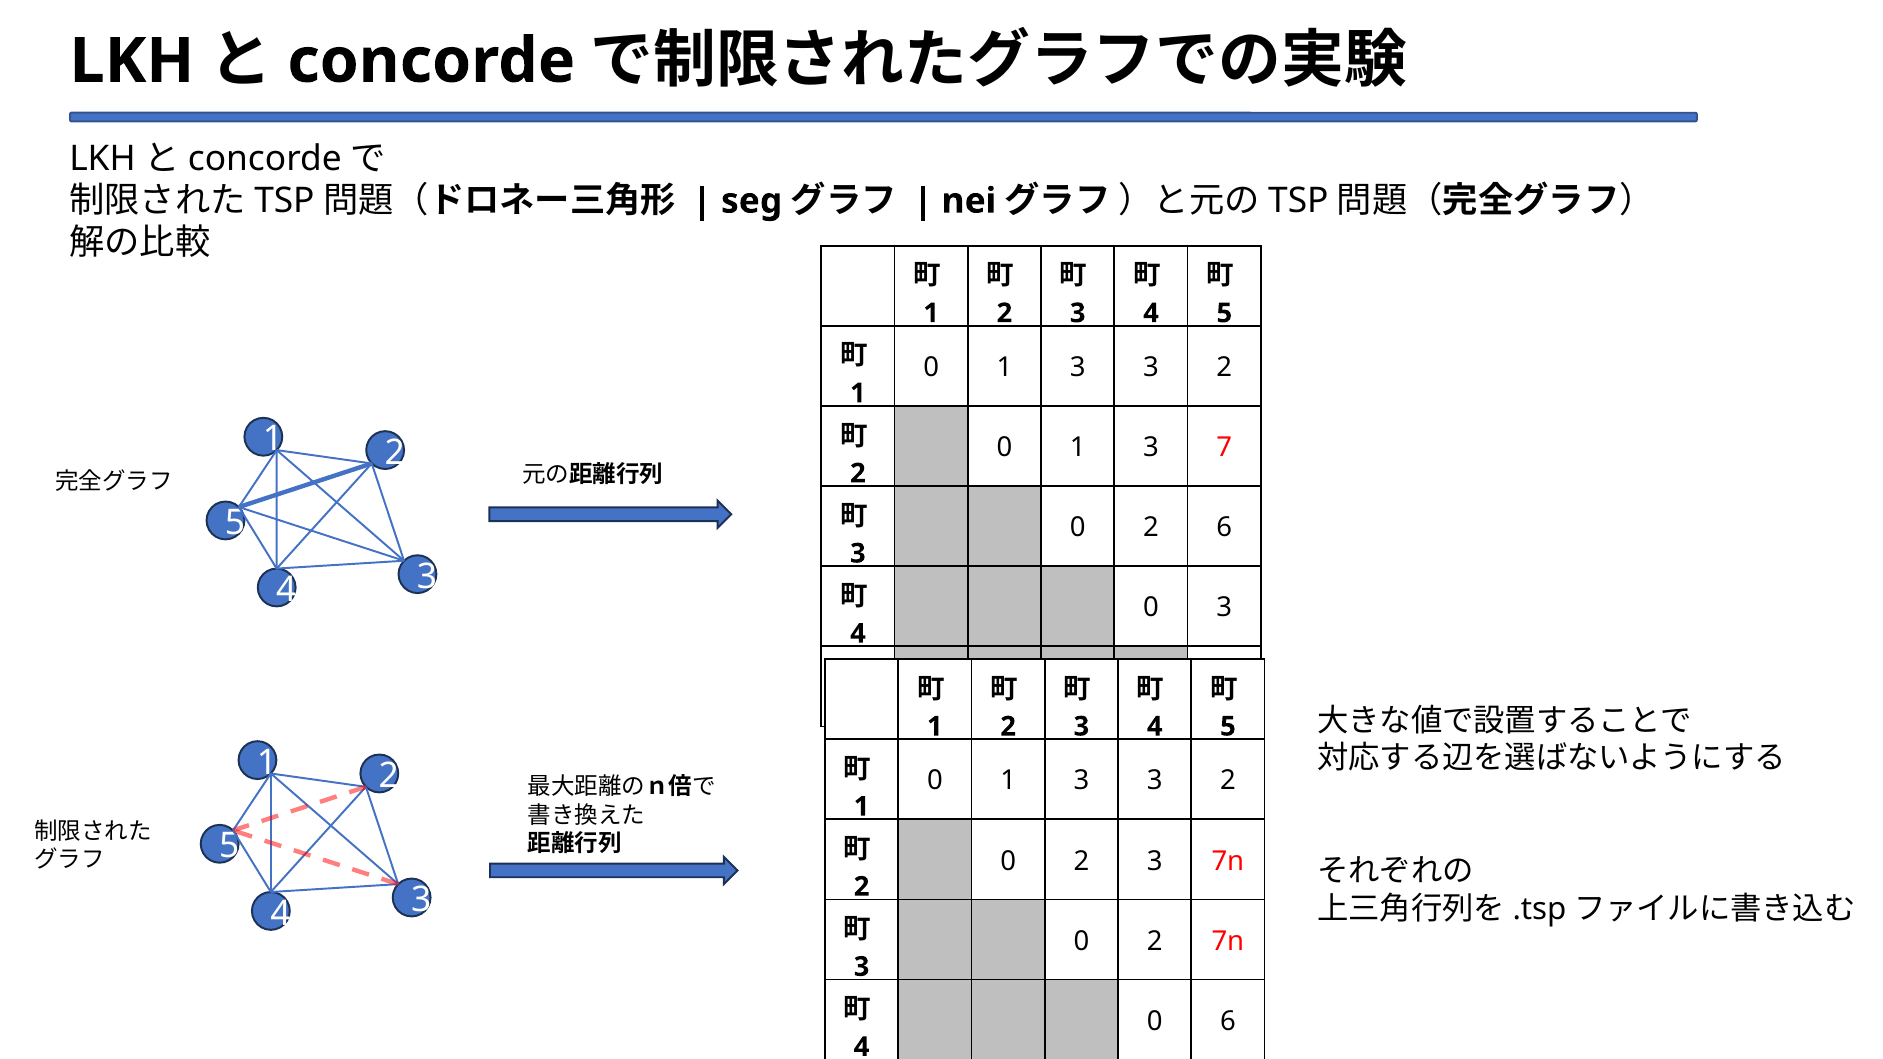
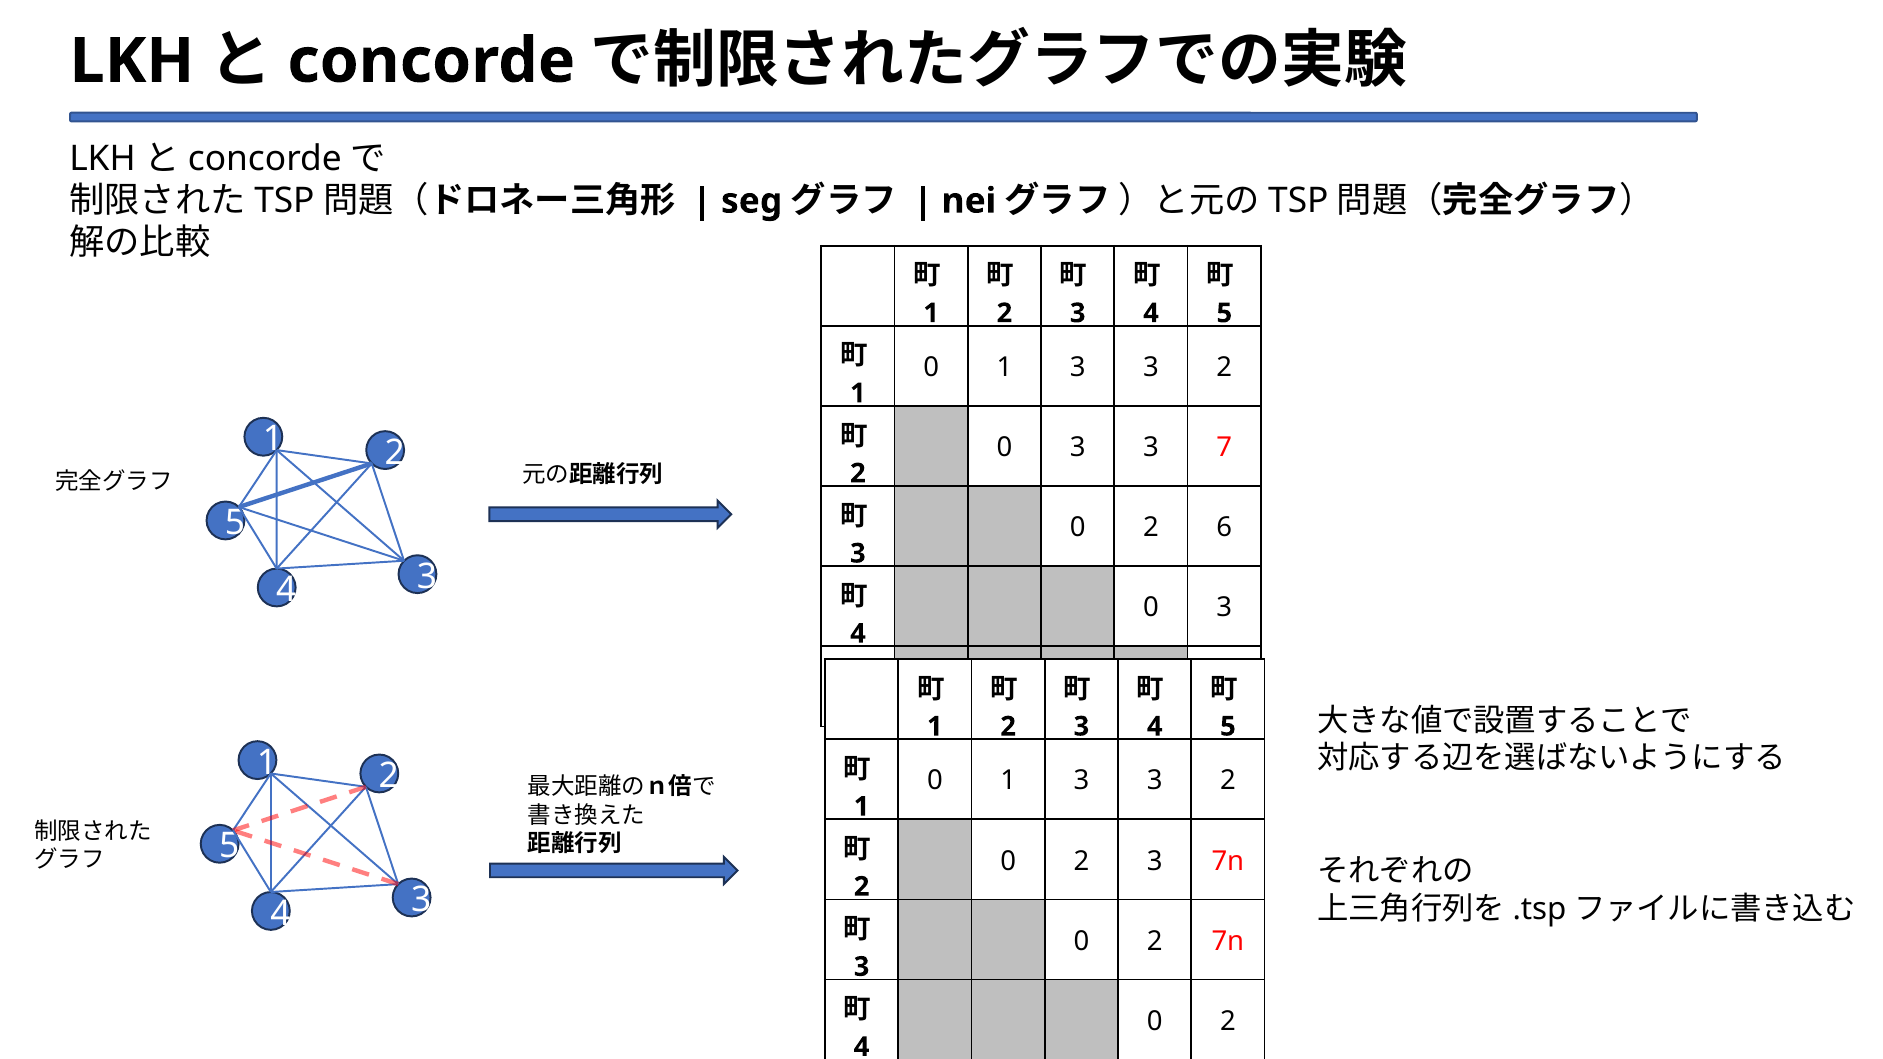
1 at (1078, 448): 1 -> 3
6 at (1228, 1021): 6 -> 2
